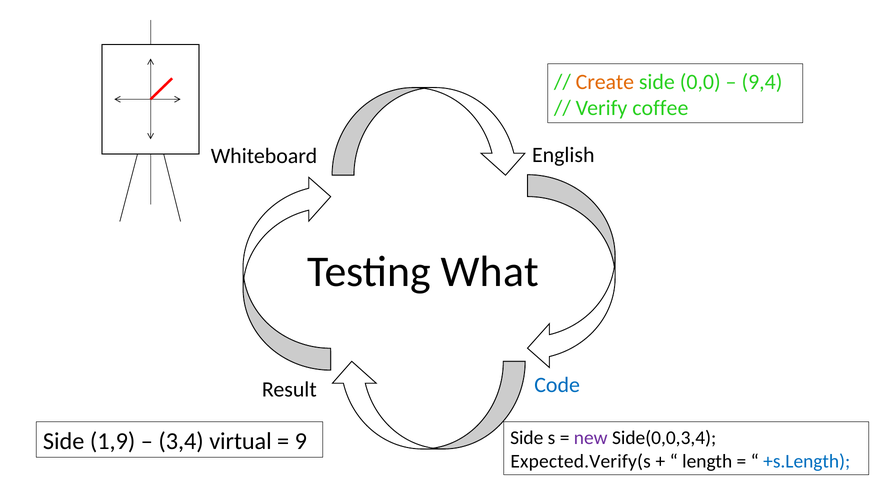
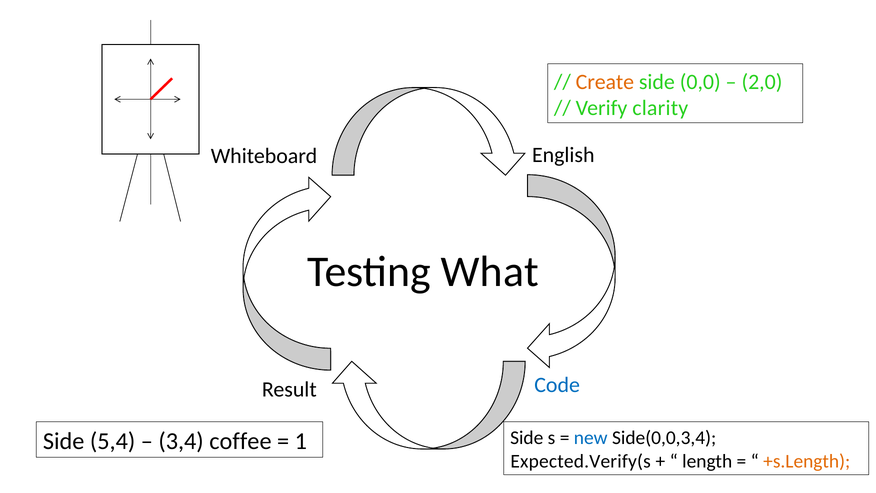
9,4: 9,4 -> 2,0
coffee: coffee -> clarity
new colour: purple -> blue
1,9: 1,9 -> 5,4
virtual: virtual -> coffee
9: 9 -> 1
+s.Length colour: blue -> orange
